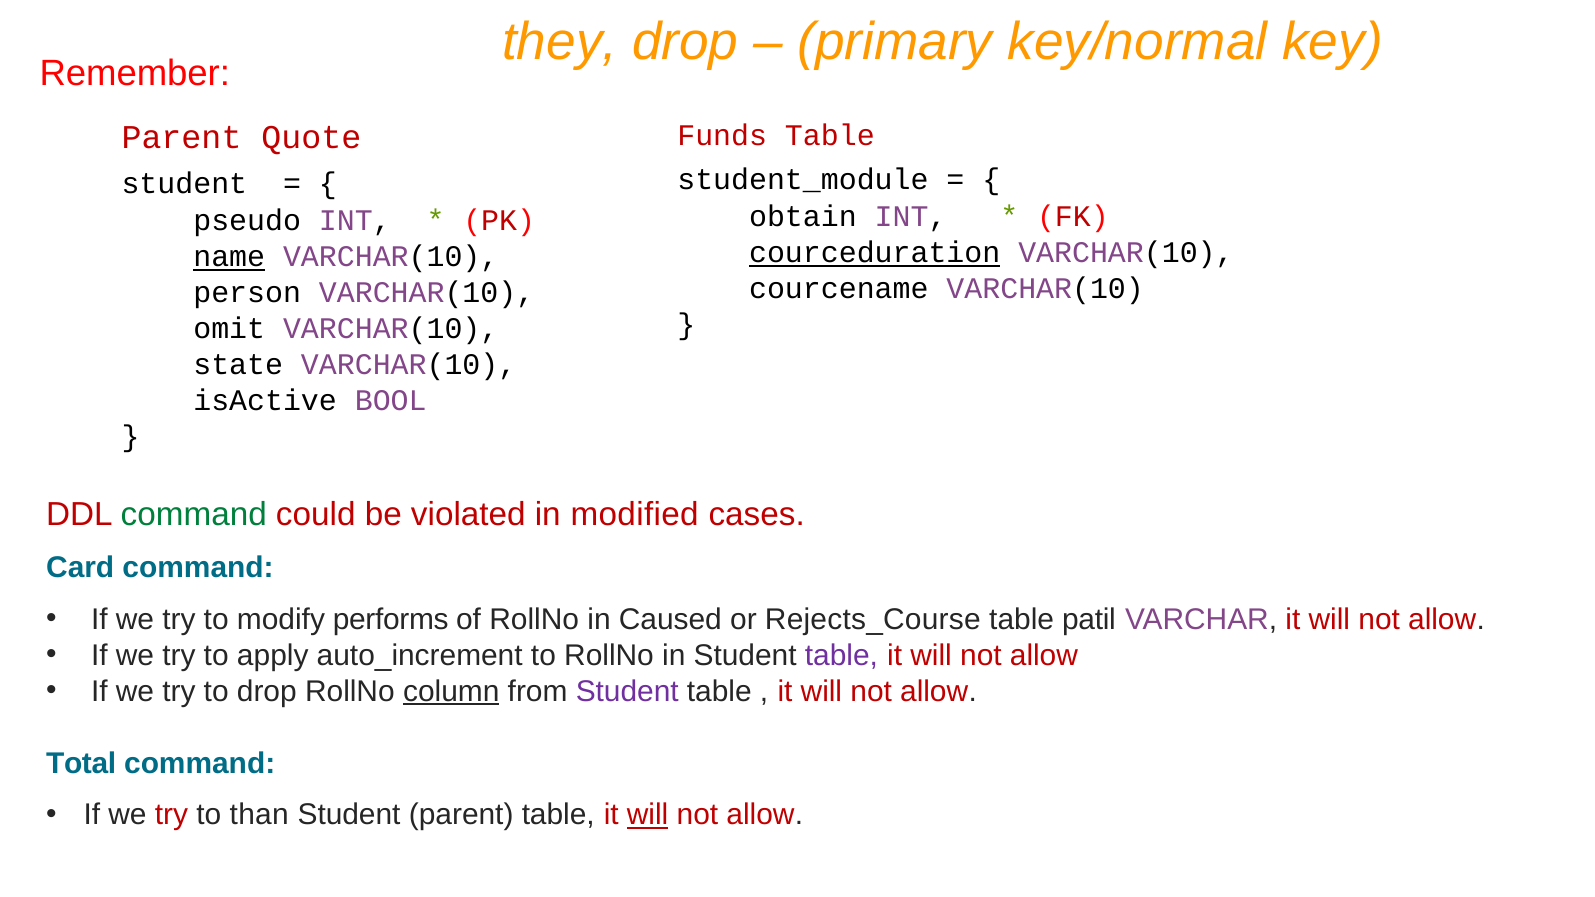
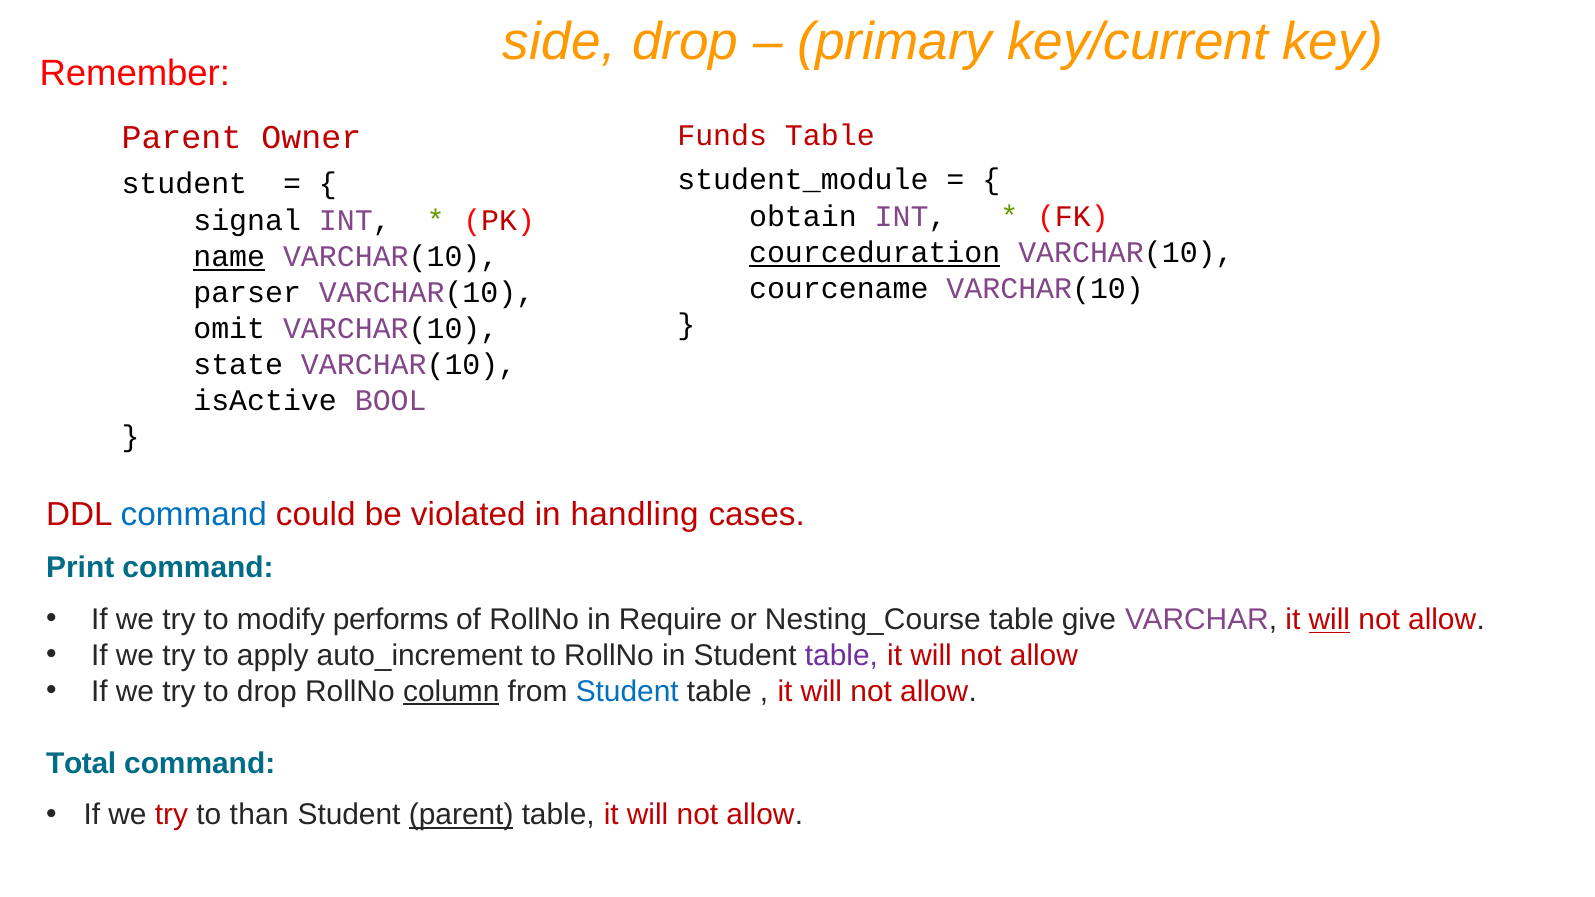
they: they -> side
key/normal: key/normal -> key/current
Quote: Quote -> Owner
pseudo: pseudo -> signal
person: person -> parser
command at (194, 514) colour: green -> blue
modified: modified -> handling
Card: Card -> Print
Caused: Caused -> Require
Rejects_Course: Rejects_Course -> Nesting_Course
patil: patil -> give
will at (1329, 620) underline: none -> present
Student at (627, 692) colour: purple -> blue
parent at (461, 815) underline: none -> present
will at (648, 815) underline: present -> none
